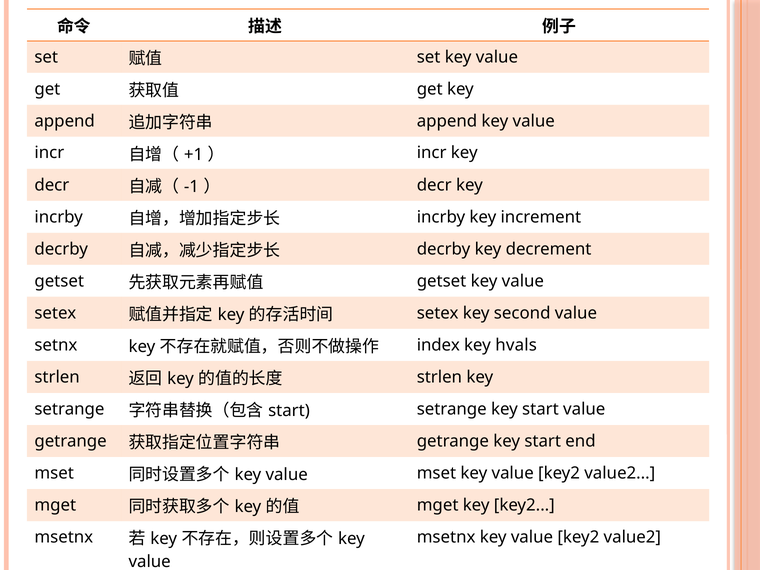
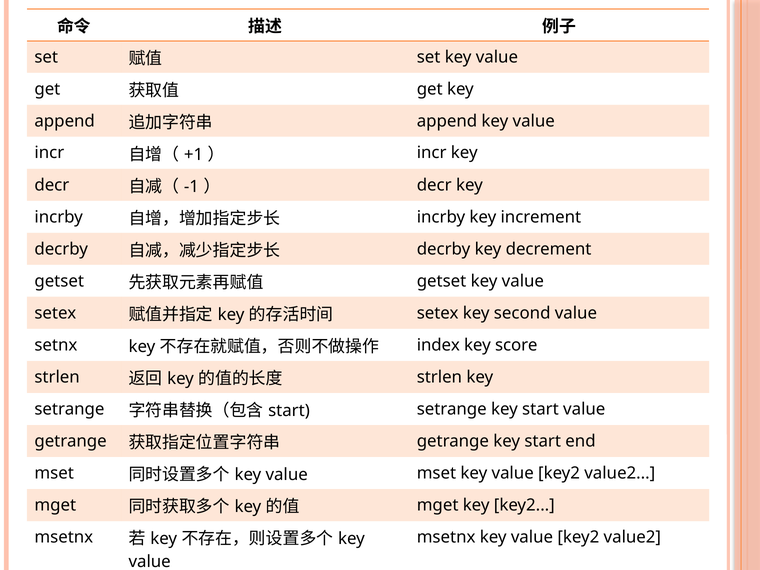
hvals: hvals -> score
